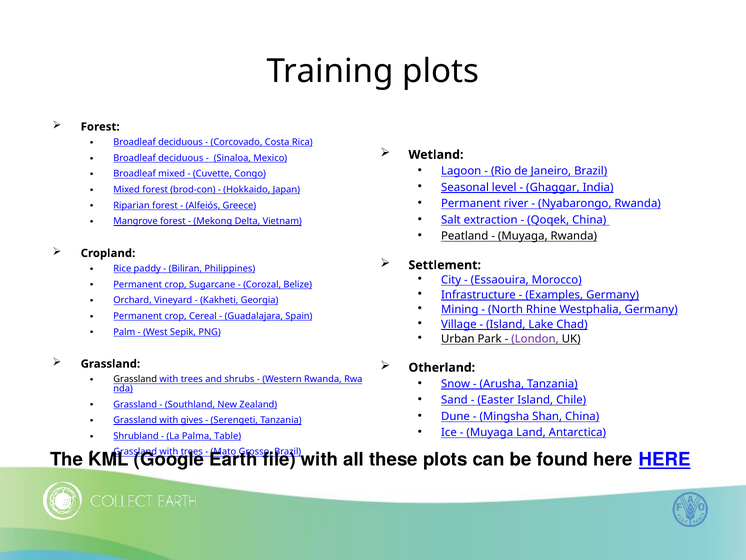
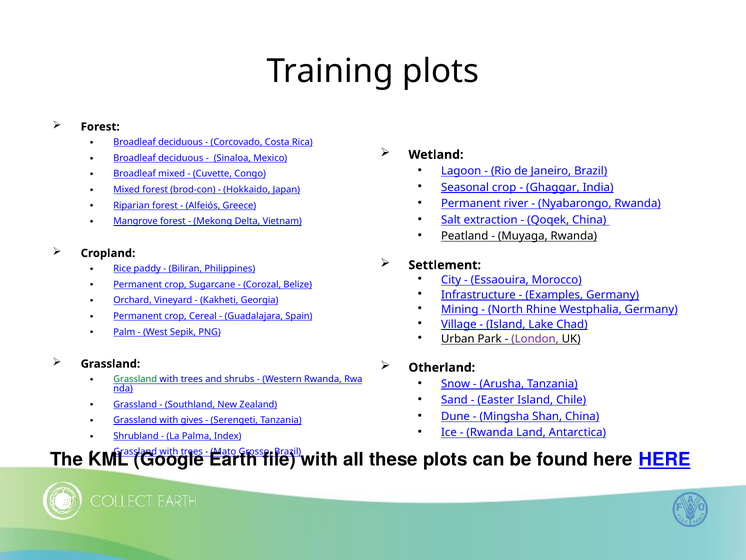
Seasonal level: level -> crop
Grassland at (135, 379) colour: black -> green
Muyaga at (490, 432): Muyaga -> Rwanda
Table: Table -> Index
